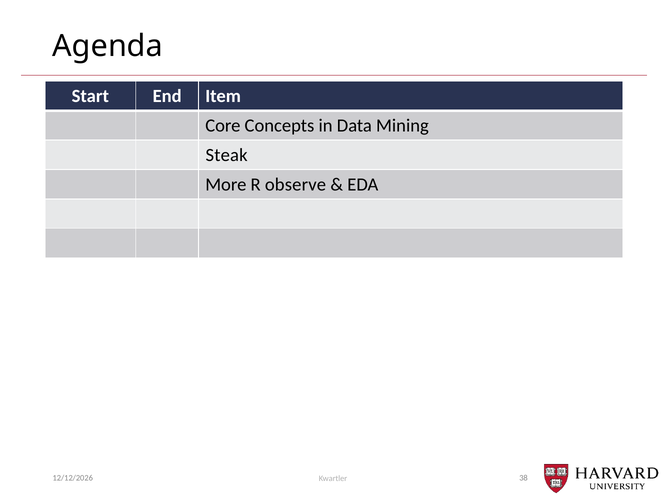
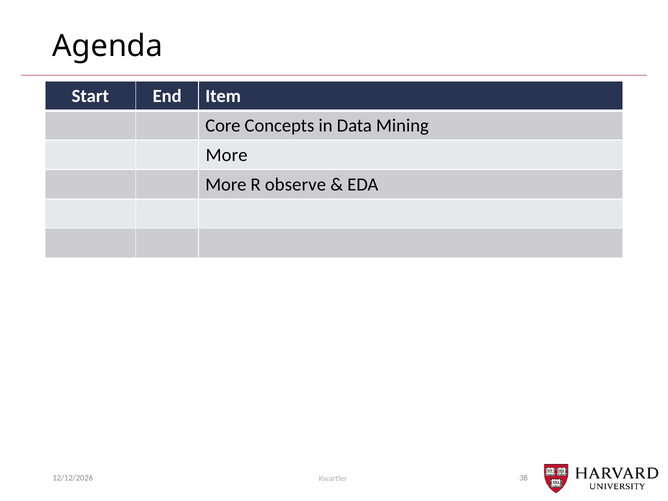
Steak at (227, 155): Steak -> More
